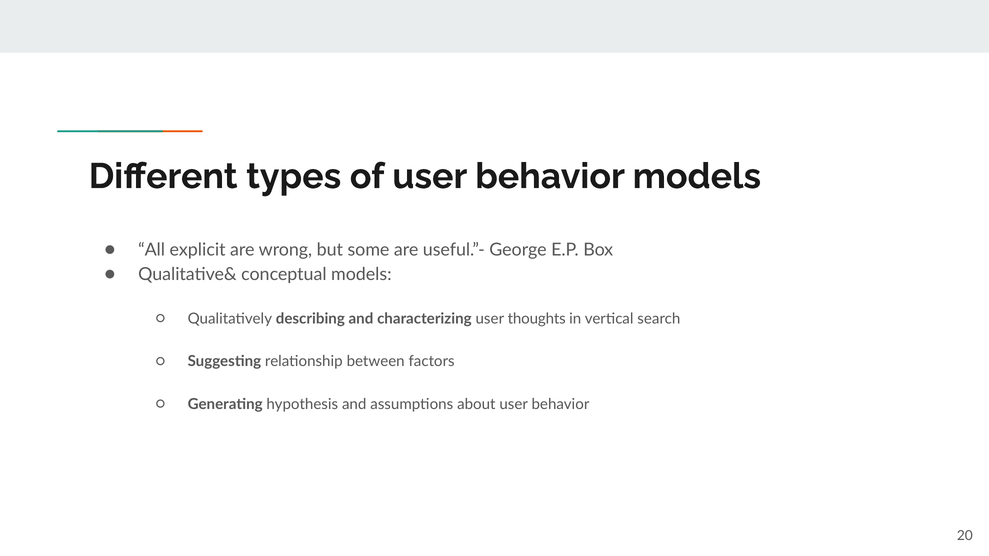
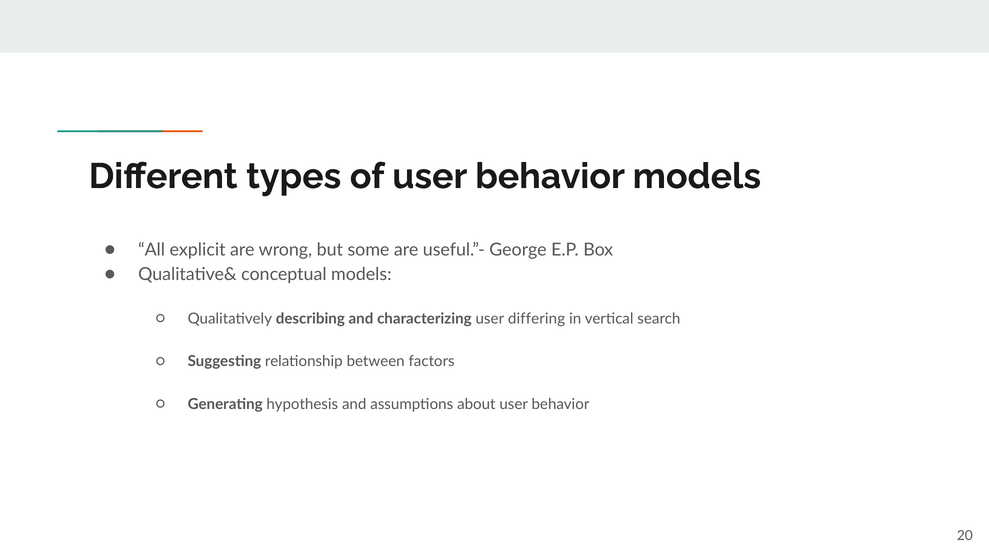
thoughts: thoughts -> differing
